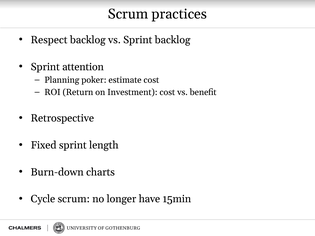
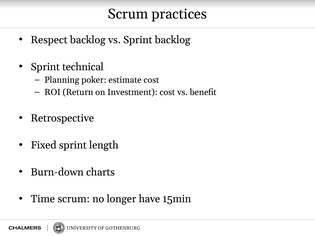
attention: attention -> technical
Cycle: Cycle -> Time
